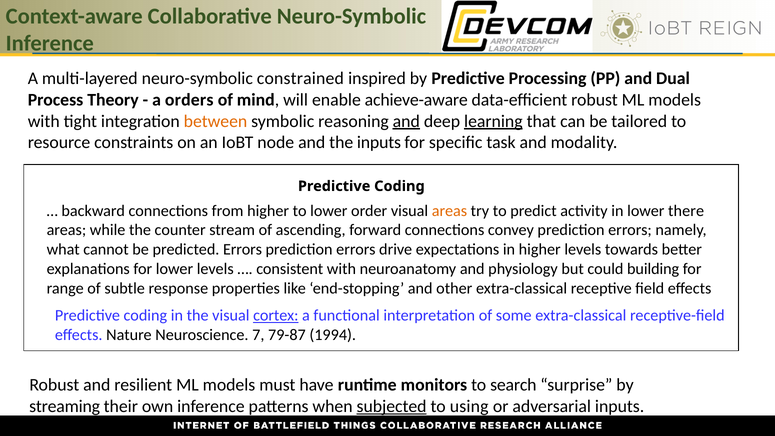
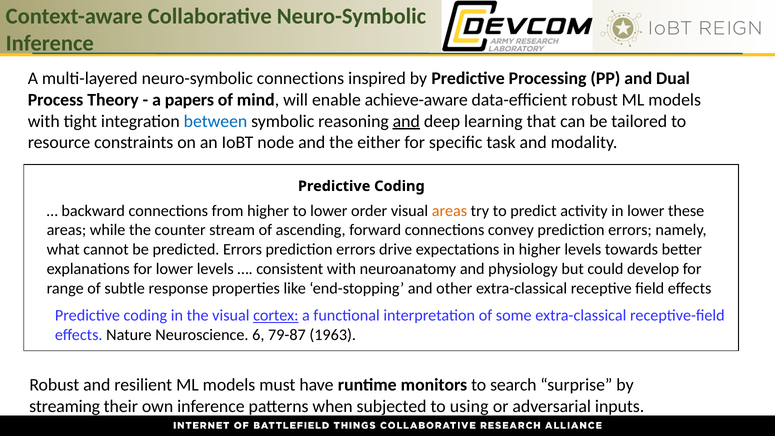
neuro-symbolic constrained: constrained -> connections
orders: orders -> papers
between colour: orange -> blue
learning underline: present -> none
the inputs: inputs -> either
there: there -> these
building: building -> develop
7: 7 -> 6
1994: 1994 -> 1963
subjected underline: present -> none
